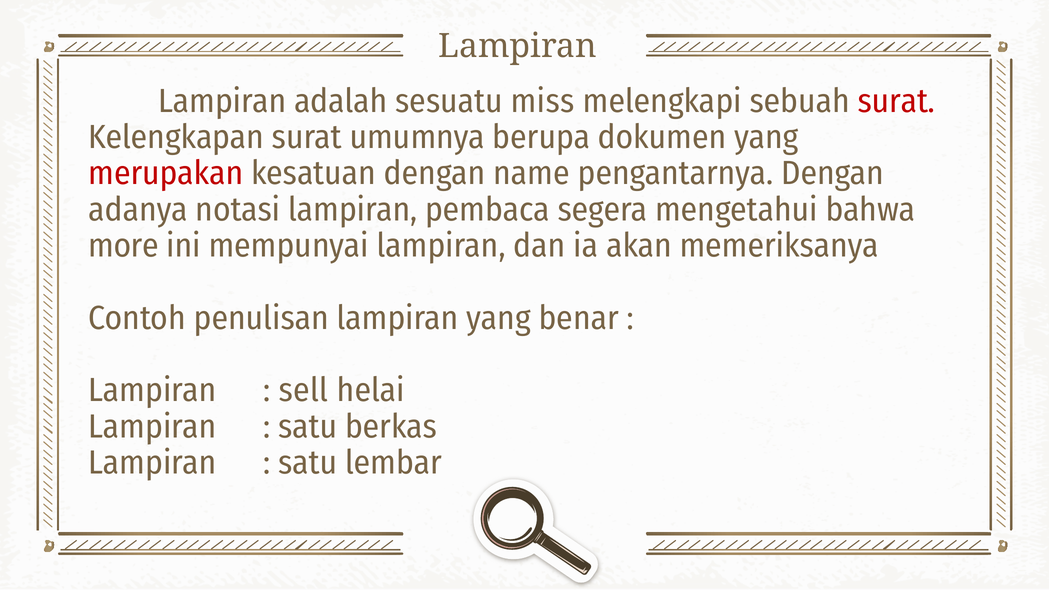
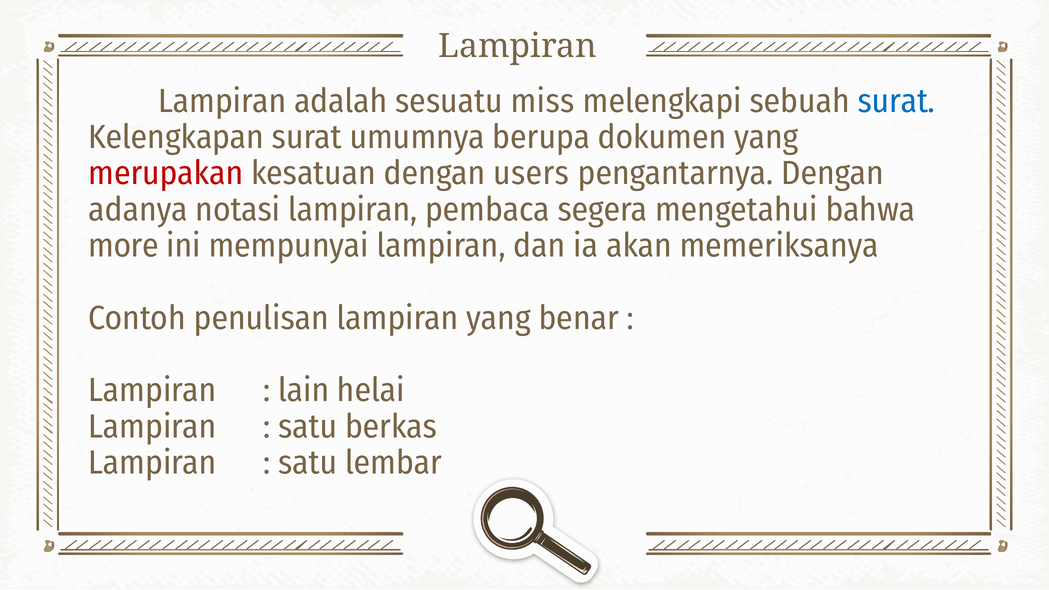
surat at (896, 101) colour: red -> blue
name: name -> users
sell: sell -> lain
